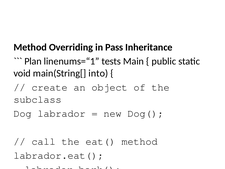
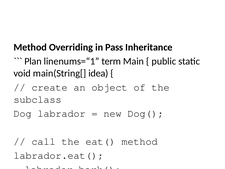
tests: tests -> term
into: into -> idea
